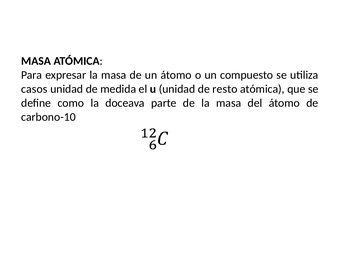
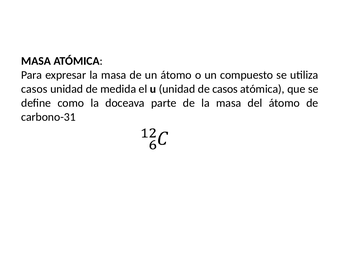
de resto: resto -> casos
carbono-10: carbono-10 -> carbono-31
